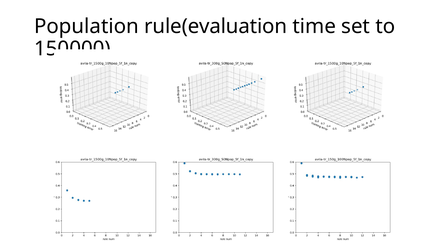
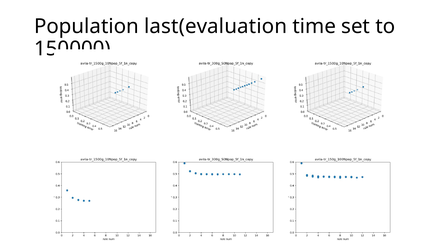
rule(evaluation: rule(evaluation -> last(evaluation
